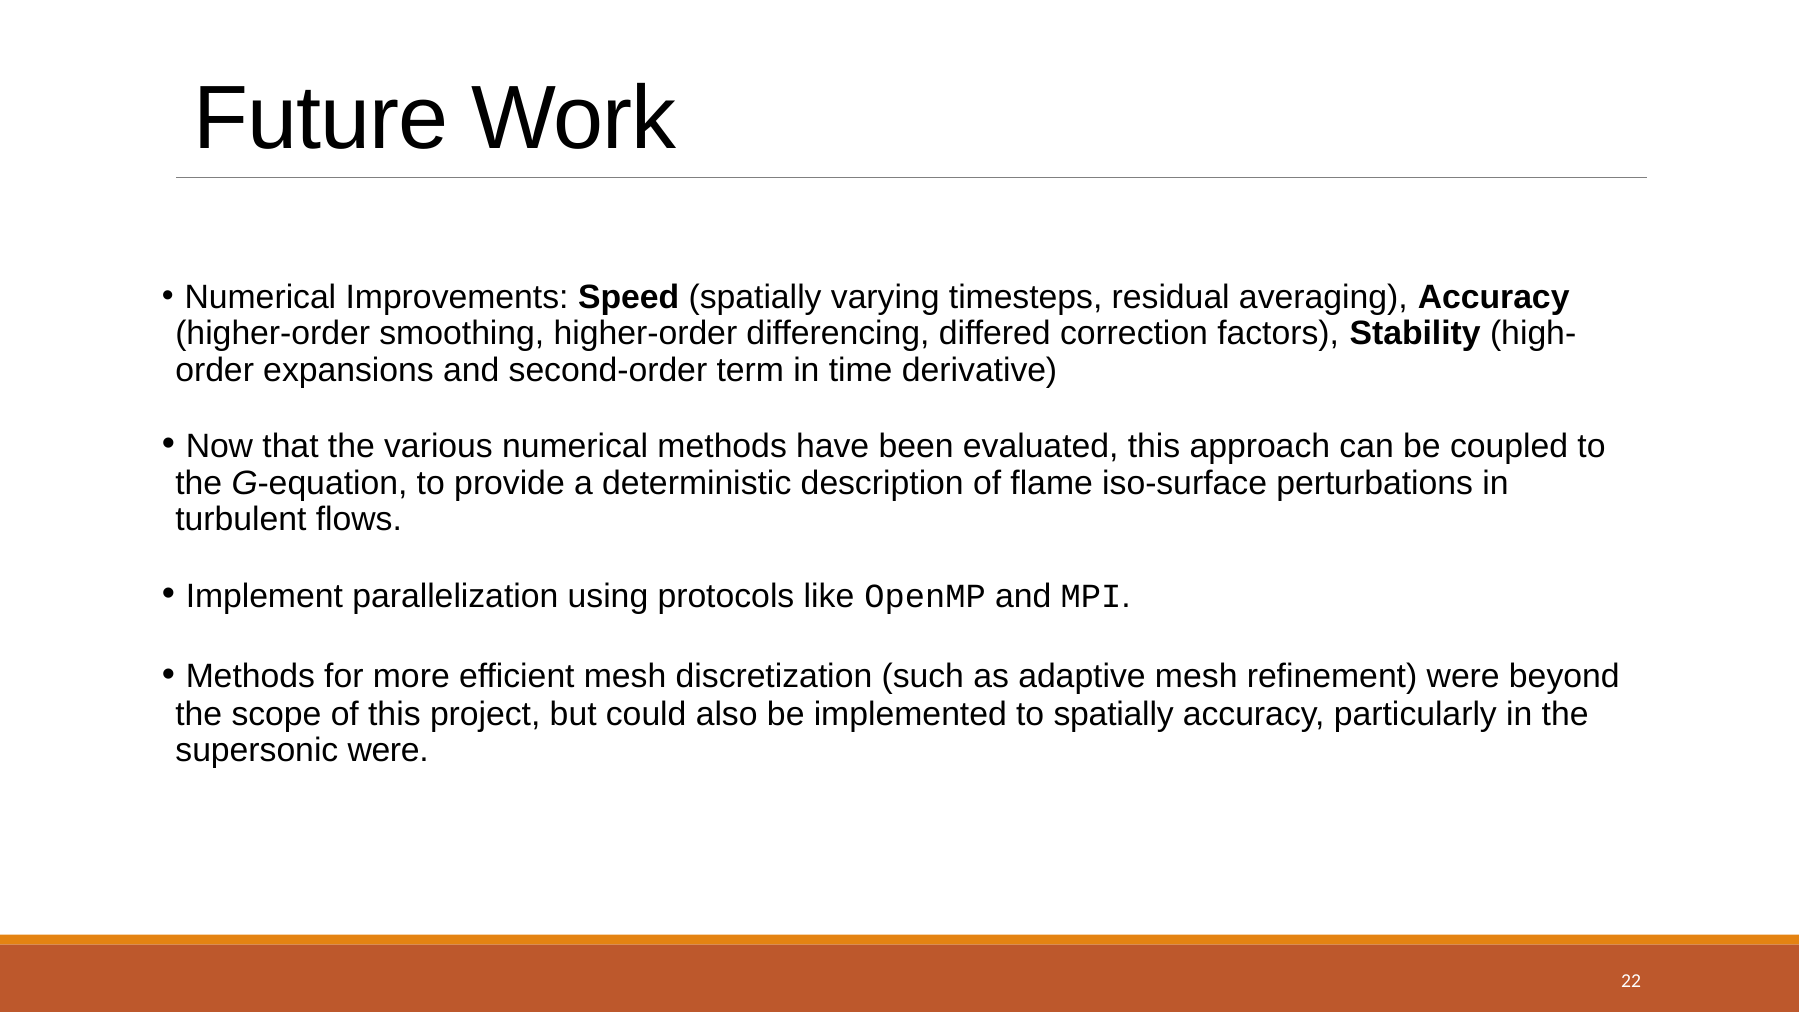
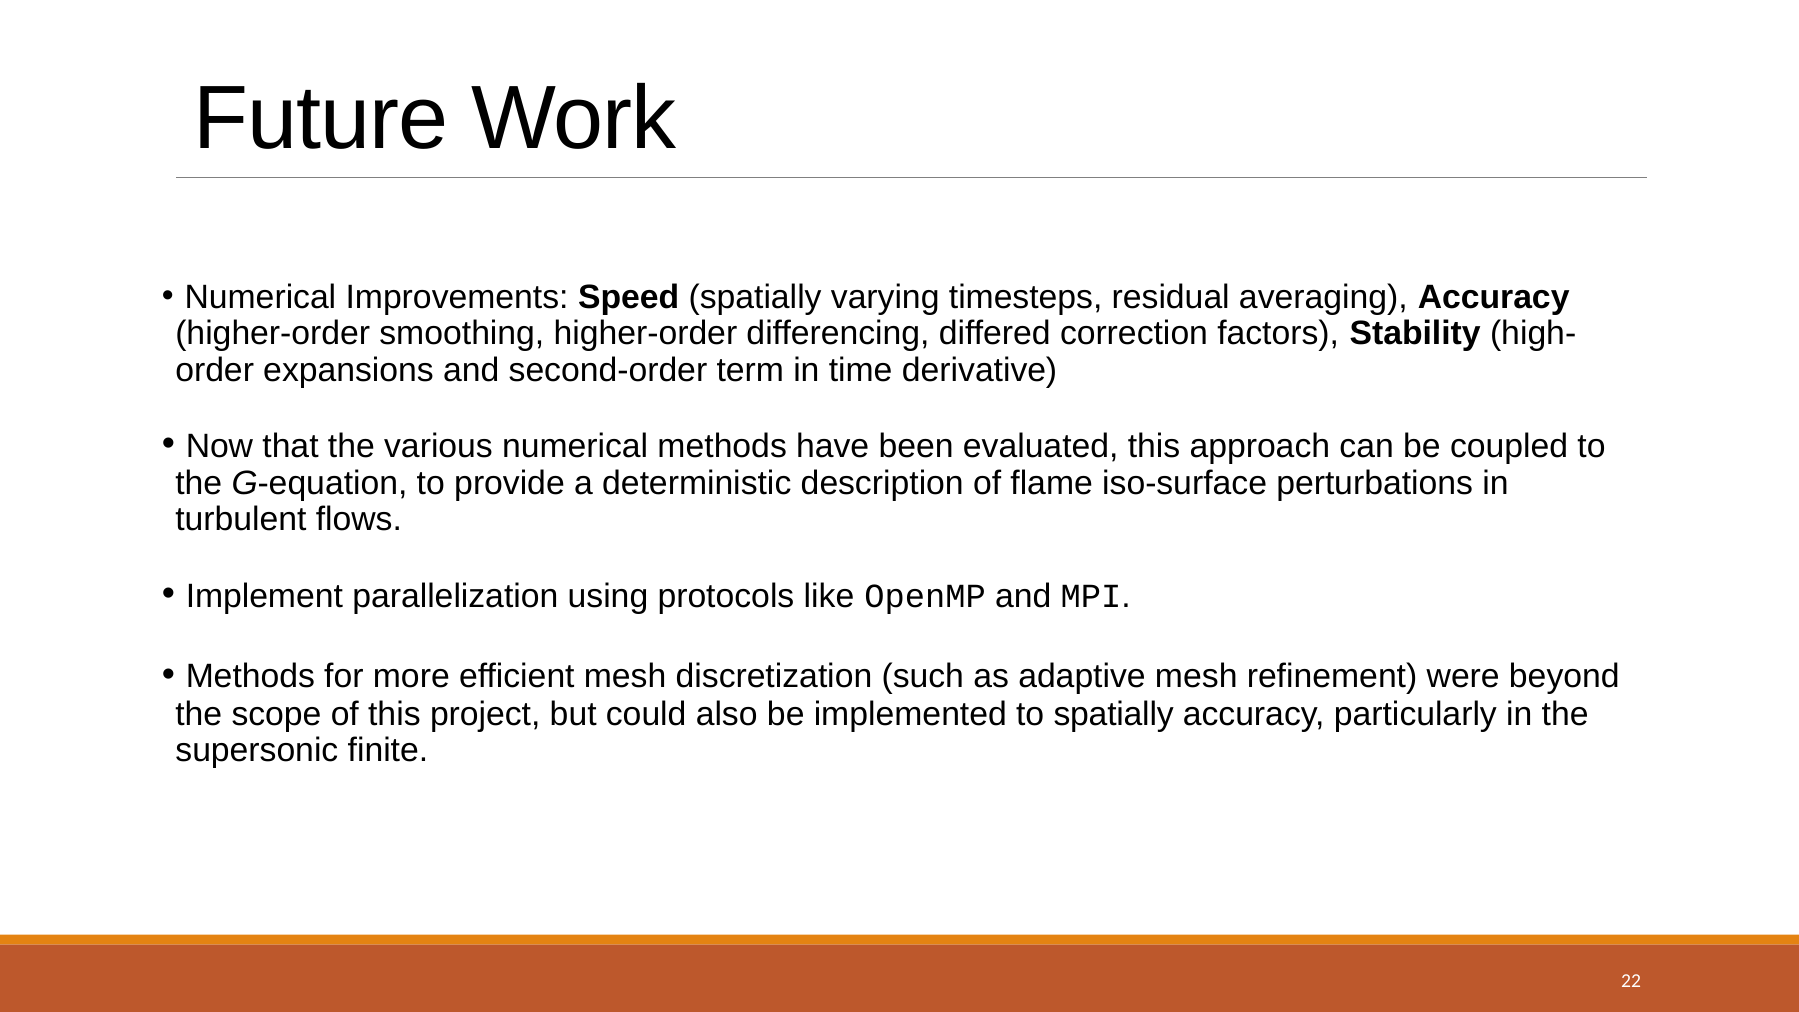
supersonic were: were -> finite
